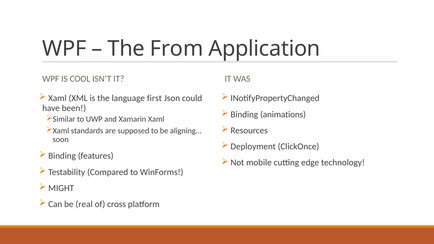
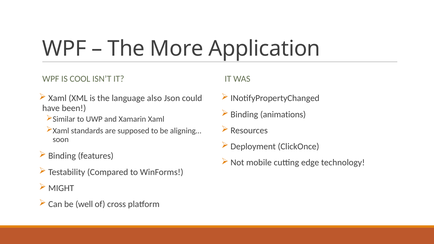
From: From -> More
first: first -> also
real: real -> well
